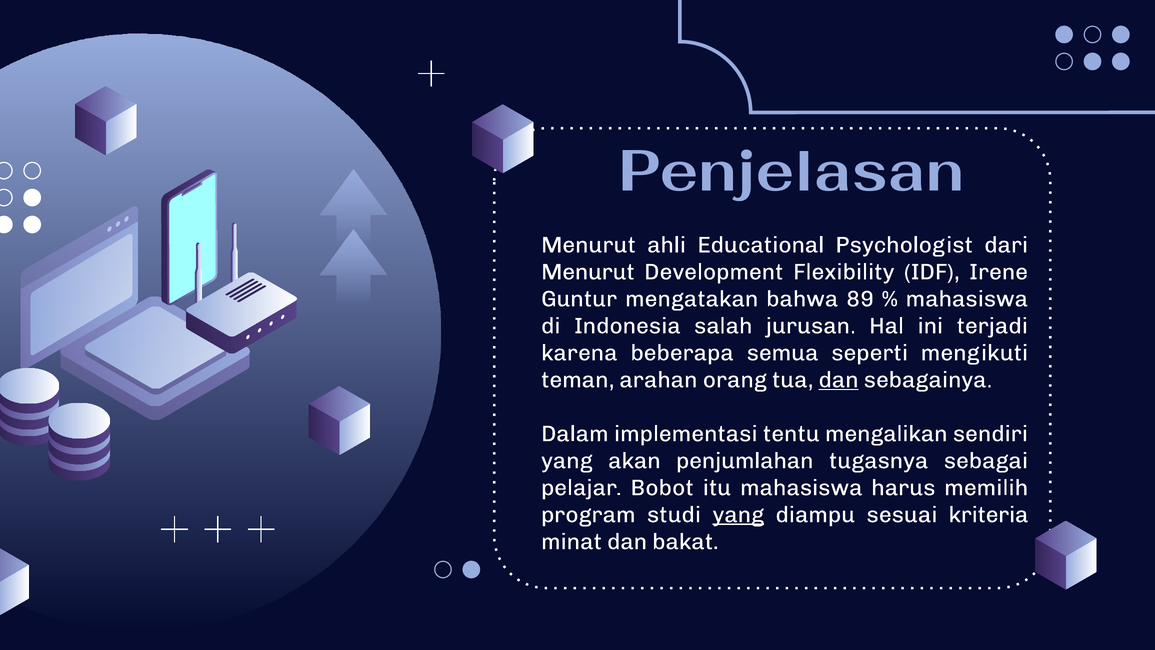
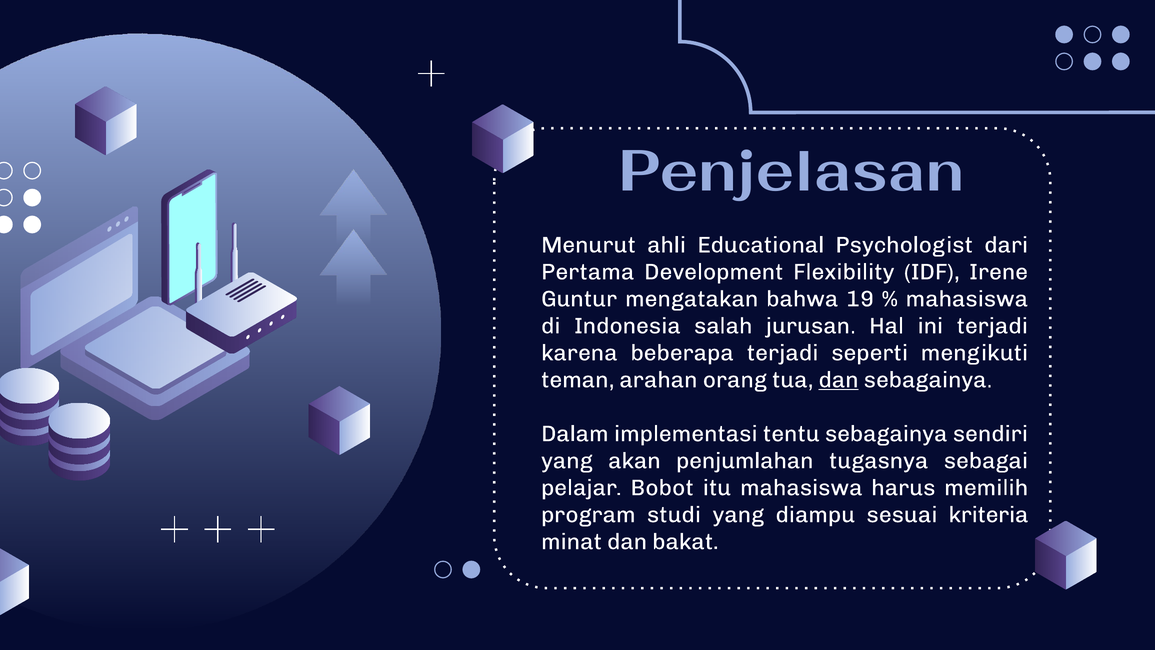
Menurut at (588, 272): Menurut -> Pertama
89: 89 -> 19
beberapa semua: semua -> terjadi
tentu mengalikan: mengalikan -> sebagainya
yang at (738, 515) underline: present -> none
